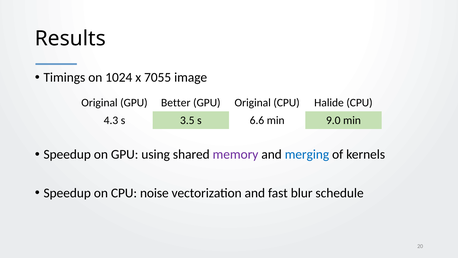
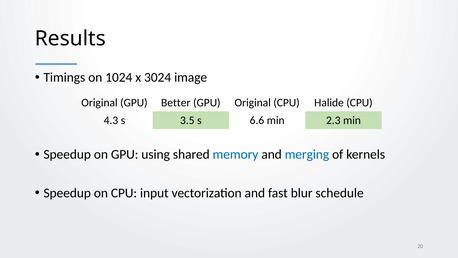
7055: 7055 -> 3024
9.0: 9.0 -> 2.3
memory colour: purple -> blue
noise: noise -> input
